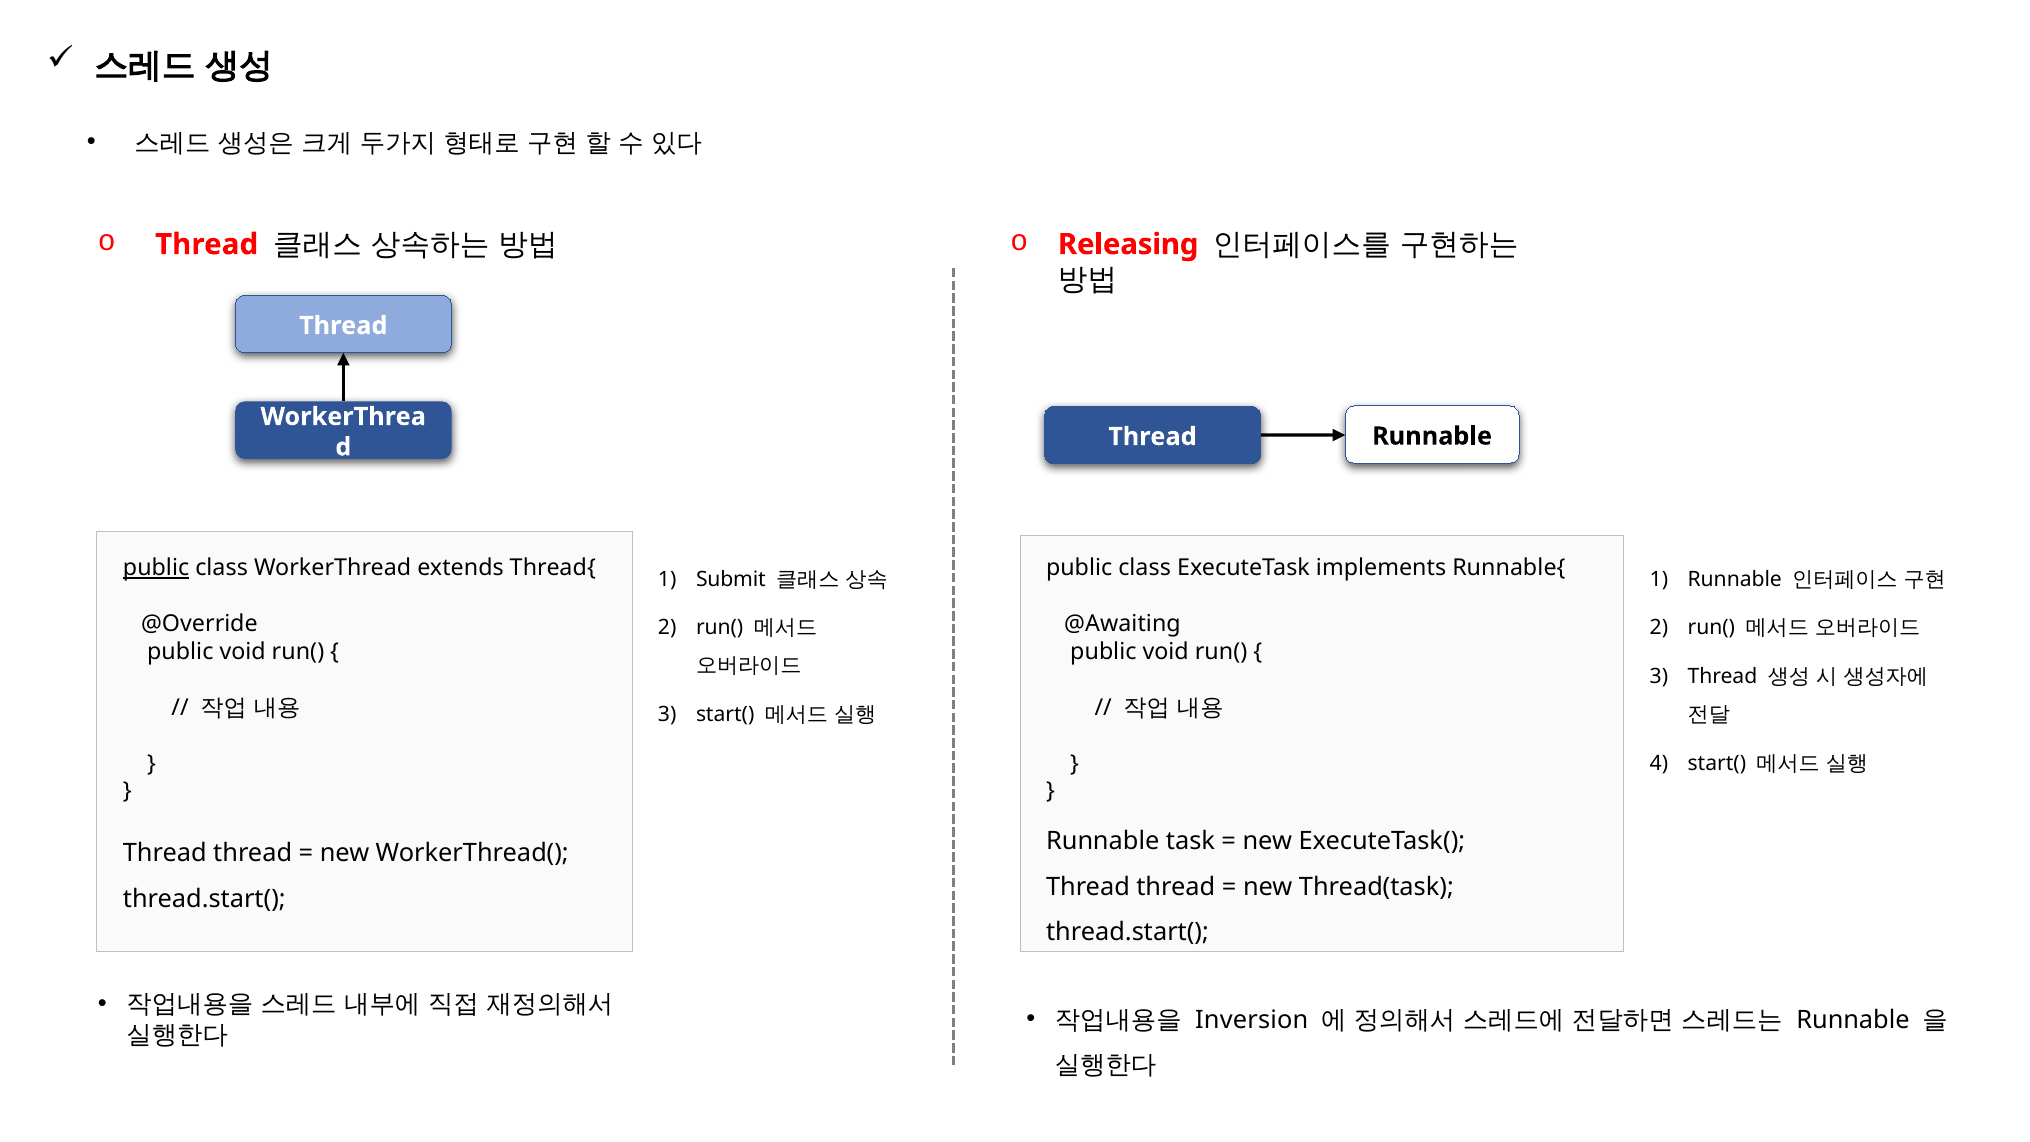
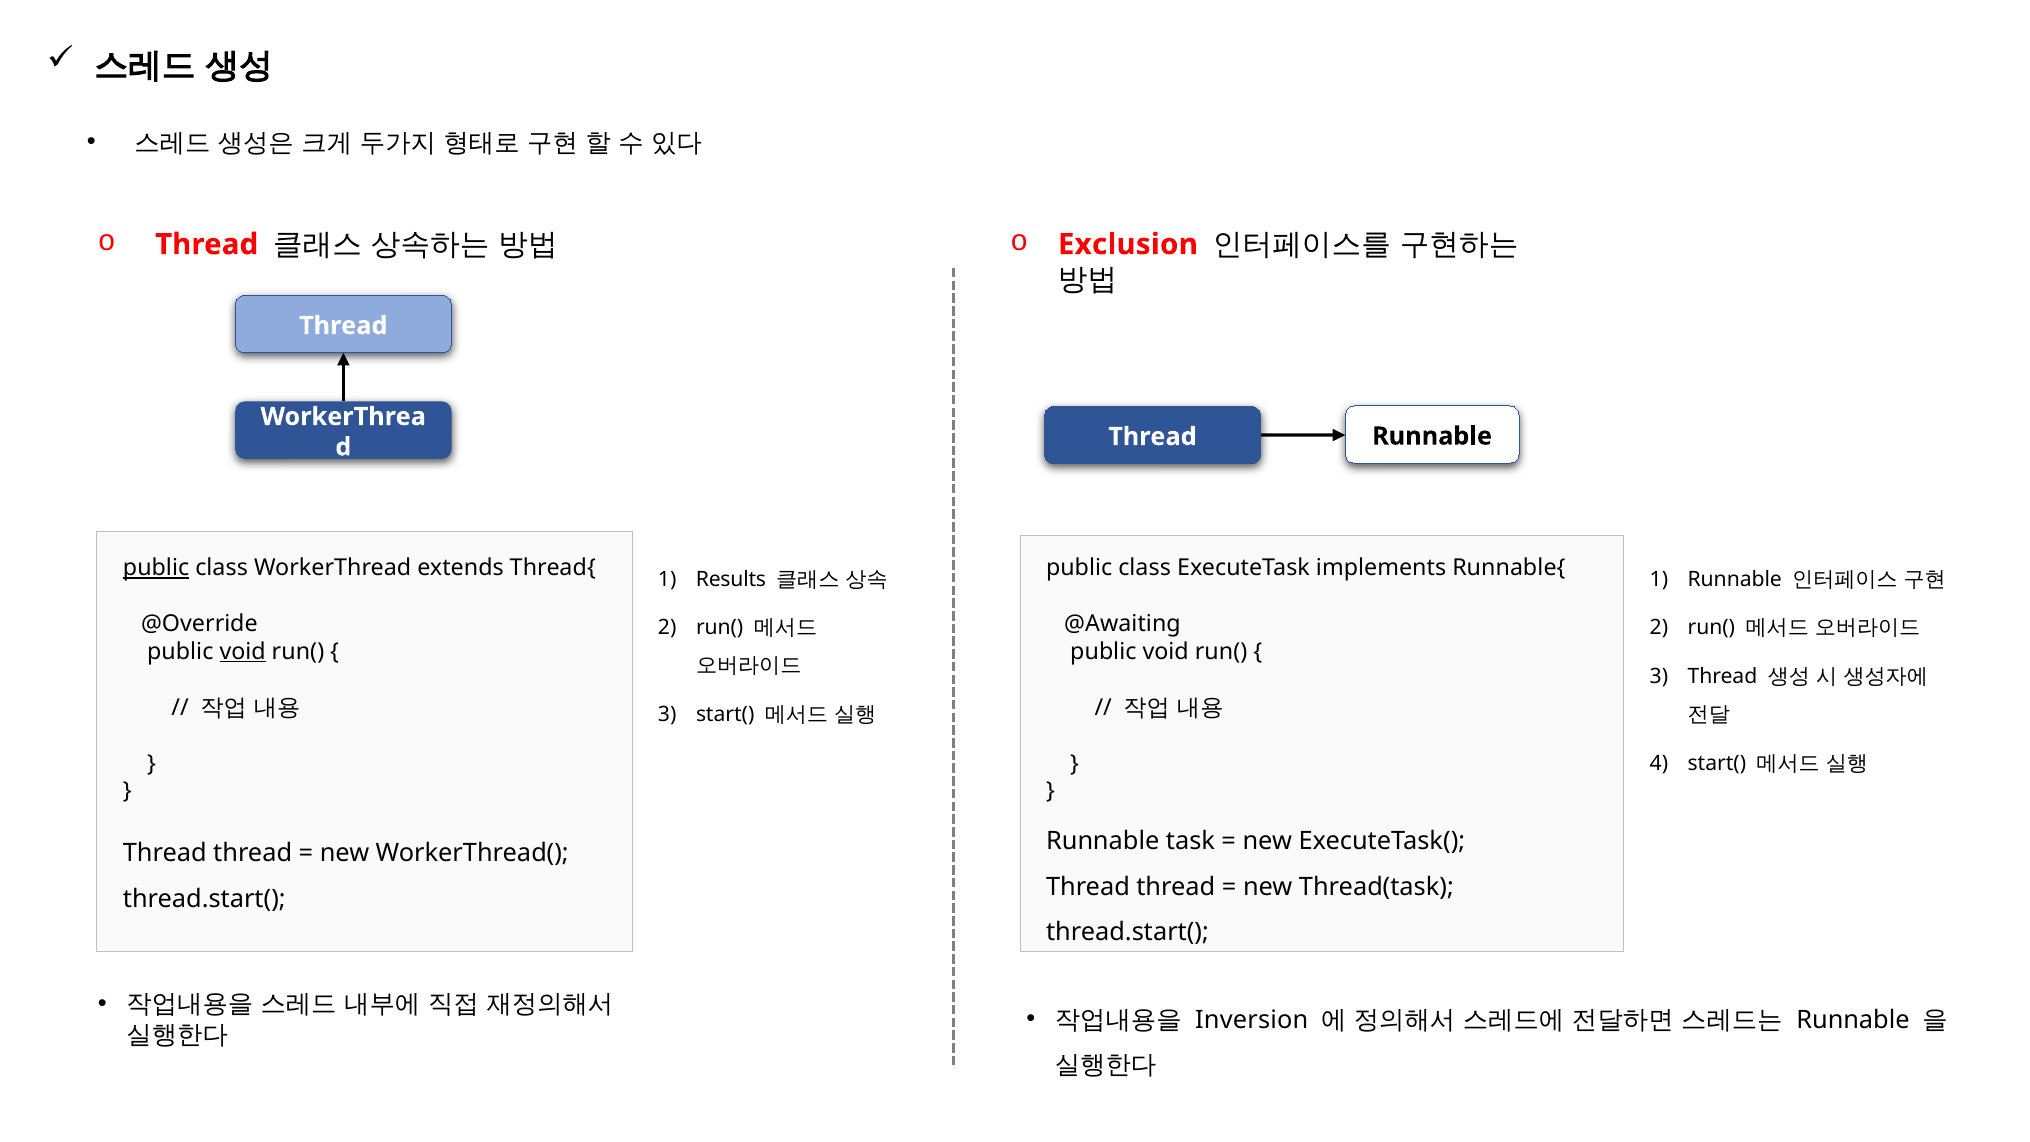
Releasing: Releasing -> Exclusion
Submit: Submit -> Results
void at (243, 652) underline: none -> present
